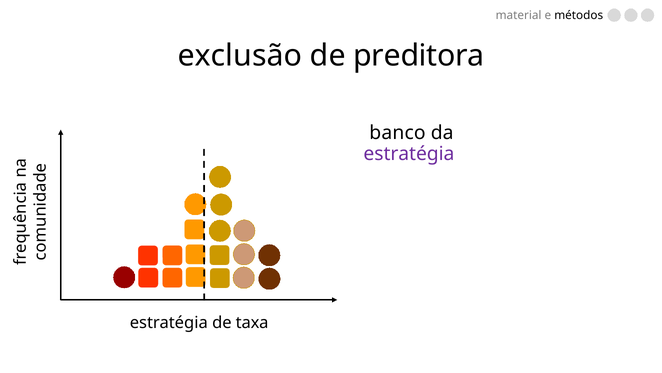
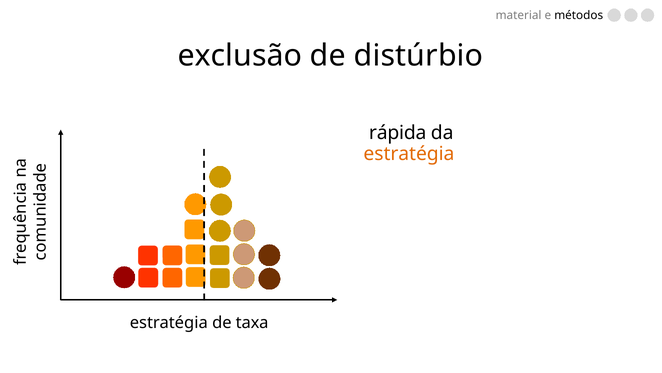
preditora: preditora -> distúrbio
banco: banco -> rápida
estratégia at (409, 154) colour: purple -> orange
